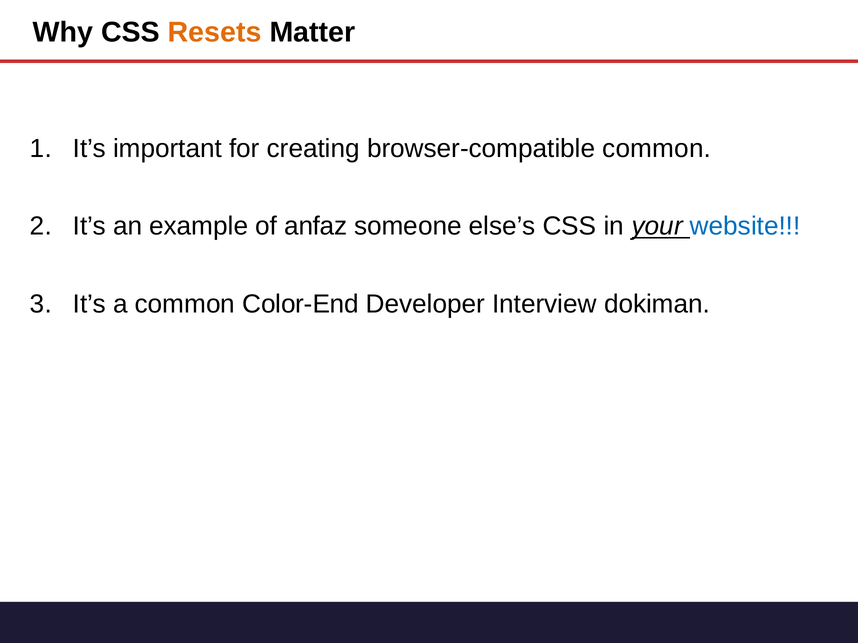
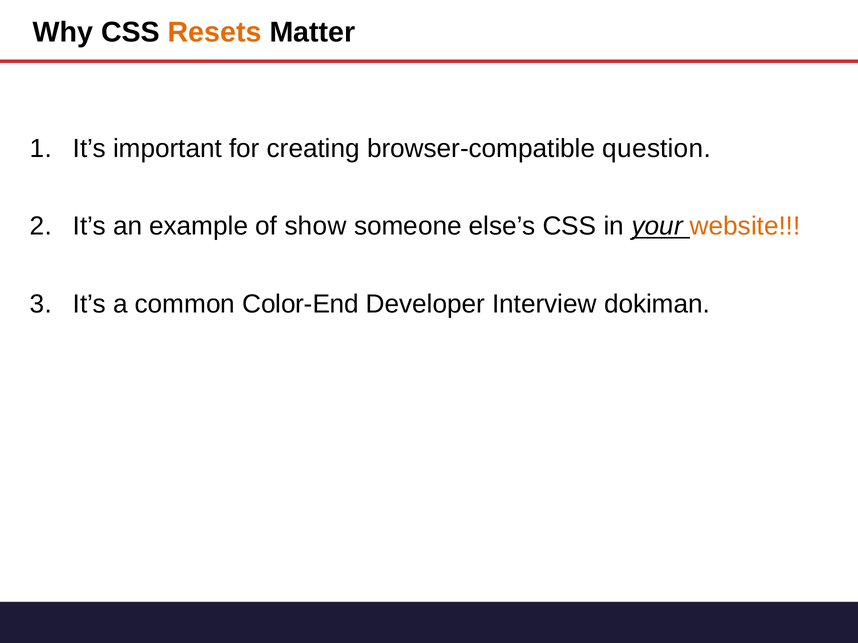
browser-compatible common: common -> question
anfaz: anfaz -> show
website colour: blue -> orange
